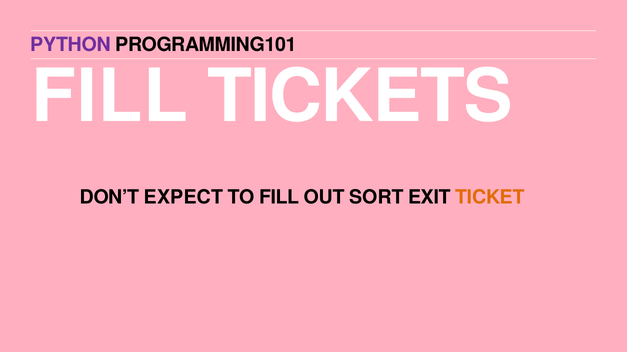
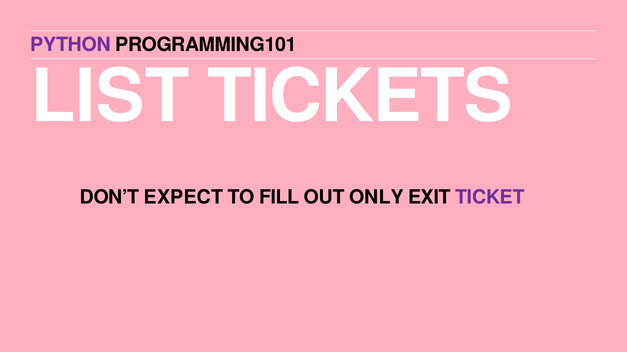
FILL at (110, 97): FILL -> LIST
SORT: SORT -> ONLY
TICKET colour: orange -> purple
